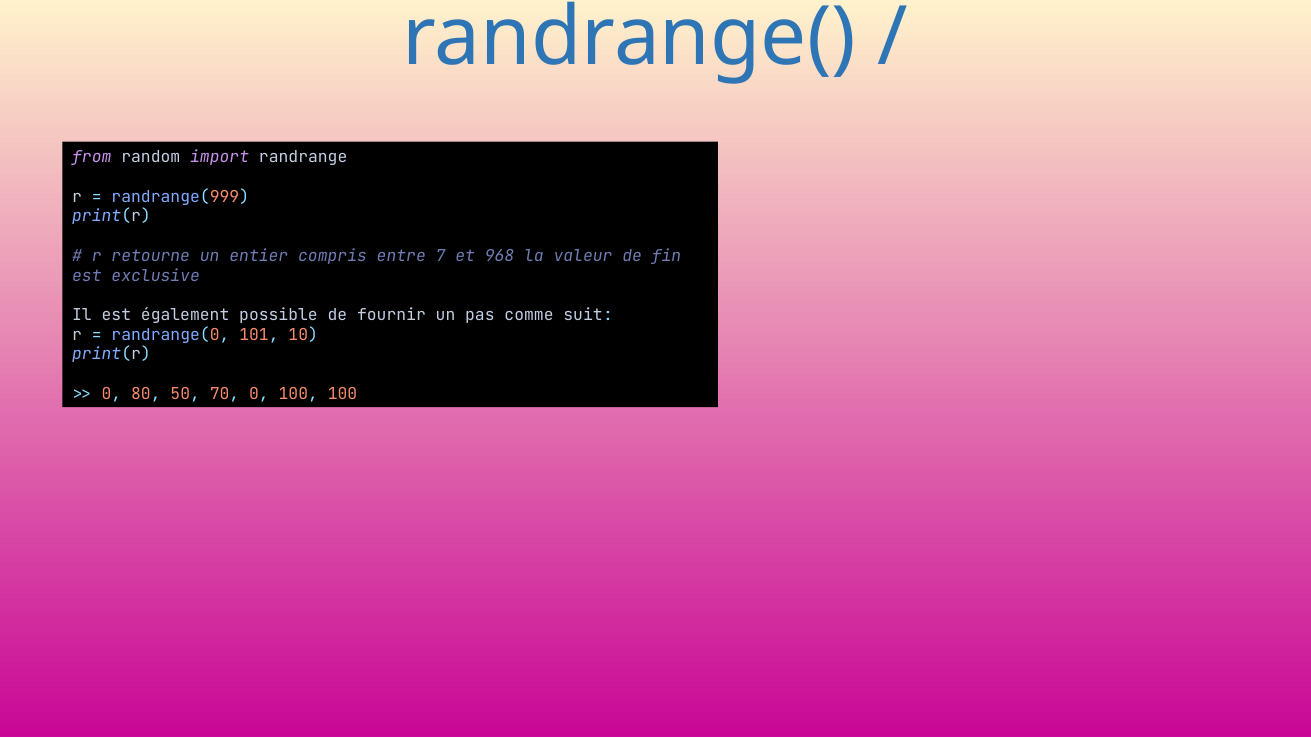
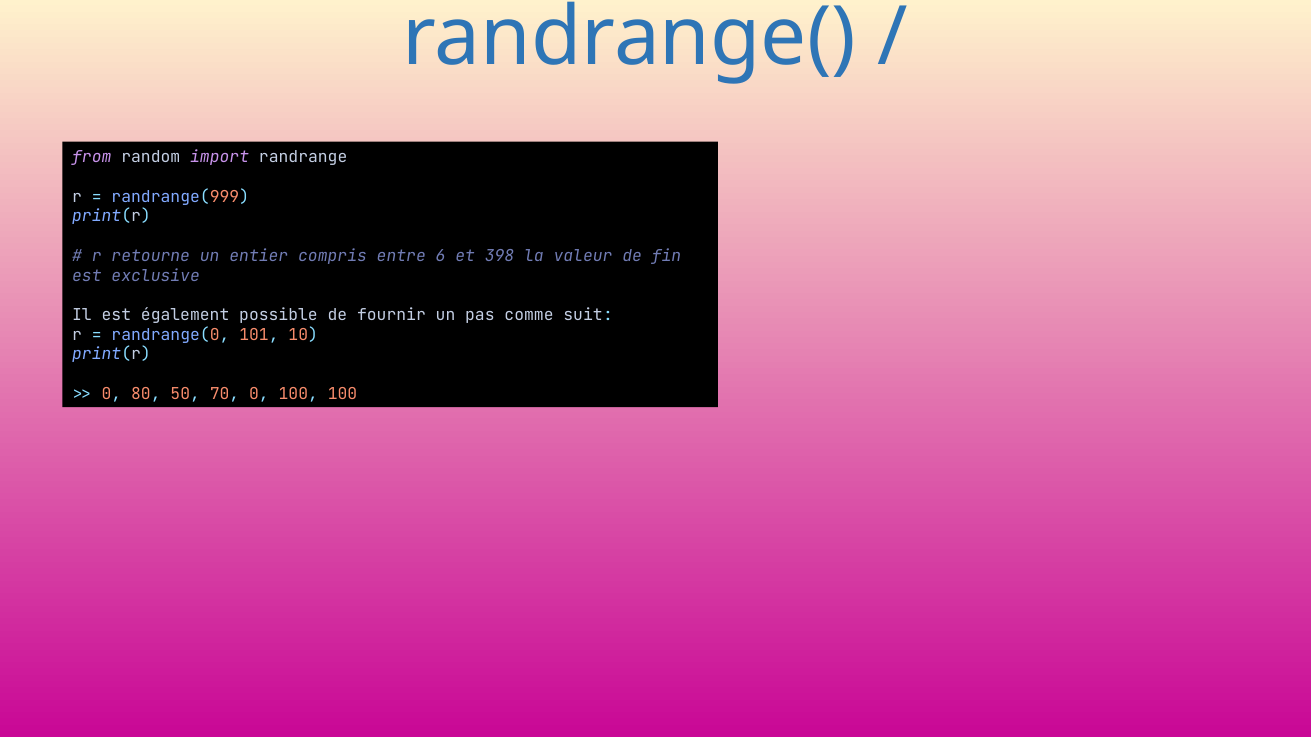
7: 7 -> 6
968: 968 -> 398
